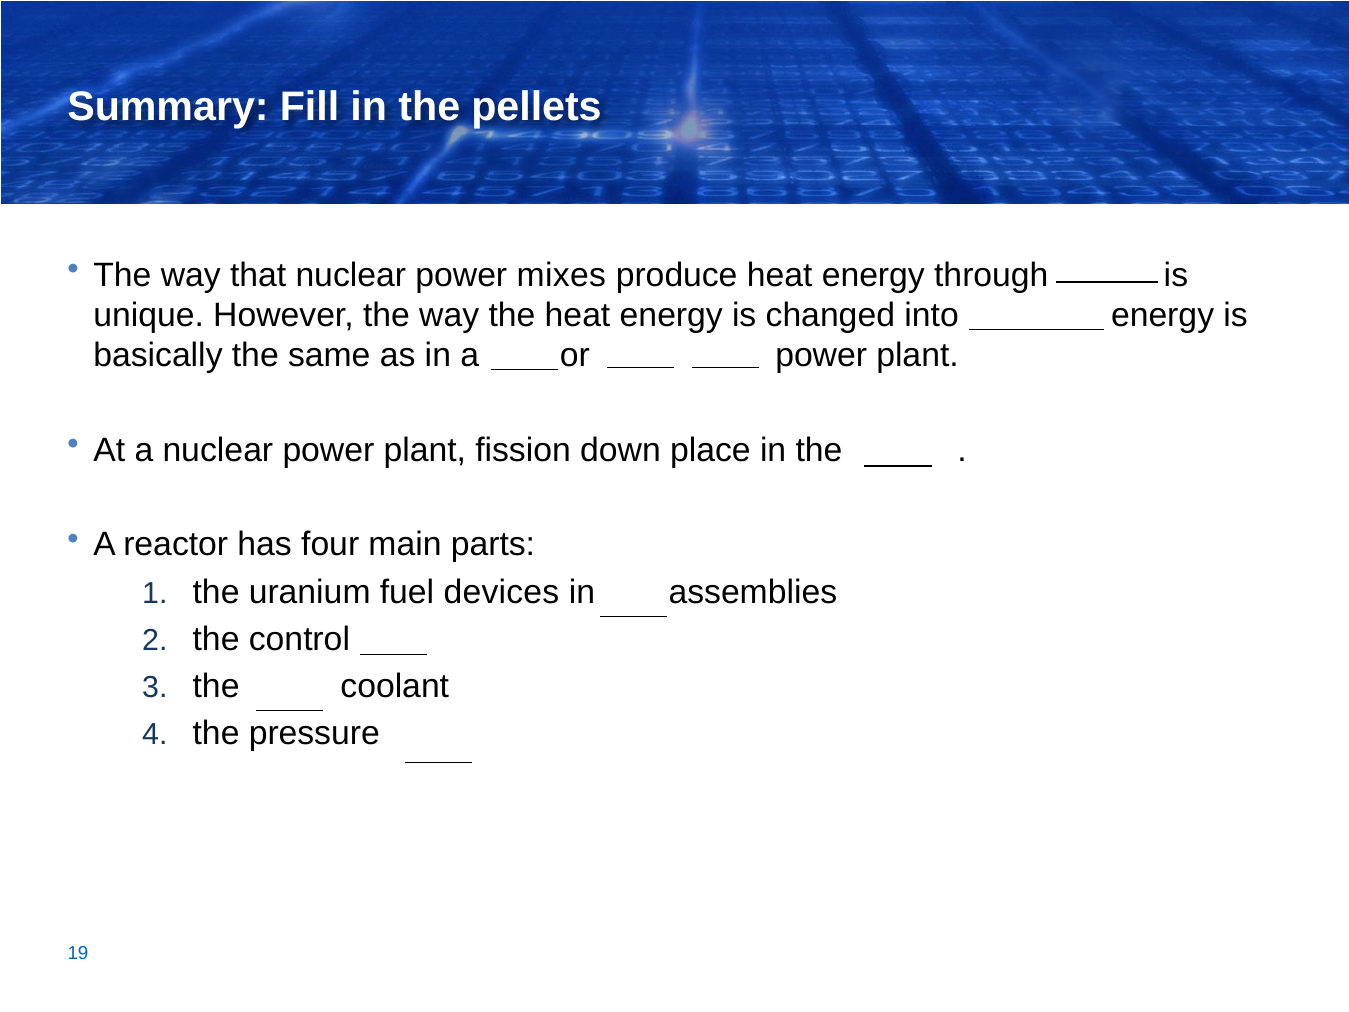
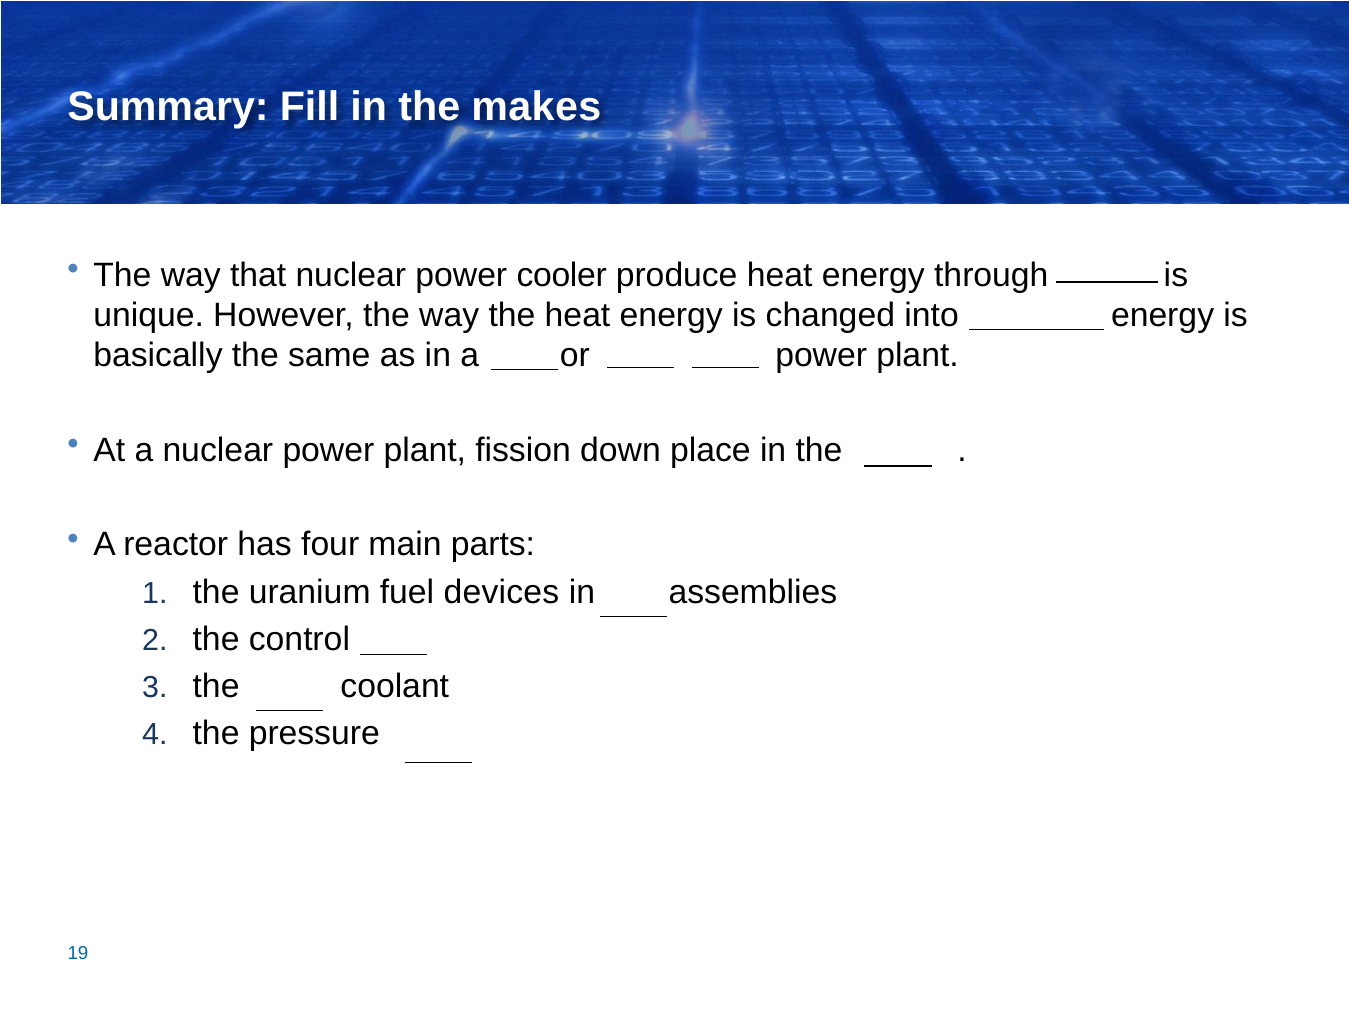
pellets: pellets -> makes
mixes: mixes -> cooler
